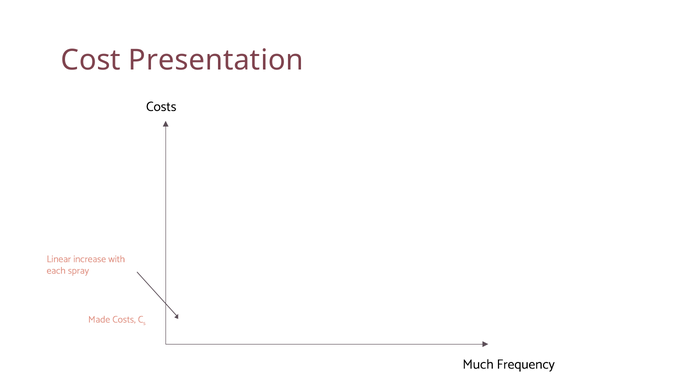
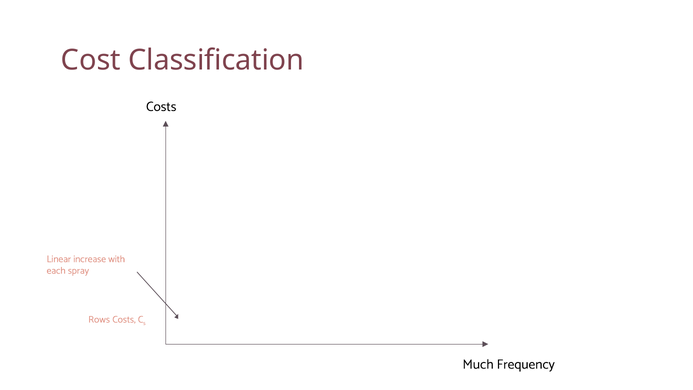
Presentation: Presentation -> Classification
Made: Made -> Rows
